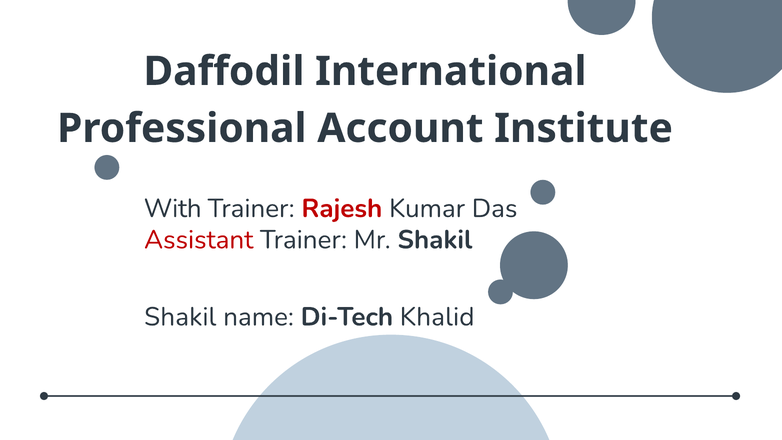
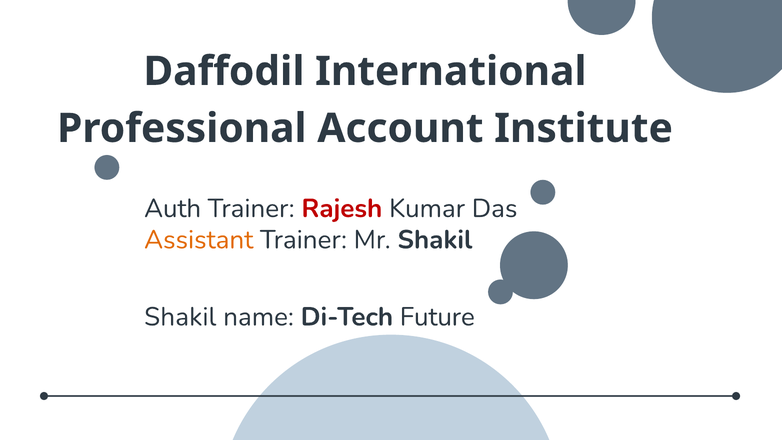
With: With -> Auth
Assistant colour: red -> orange
Khalid: Khalid -> Future
